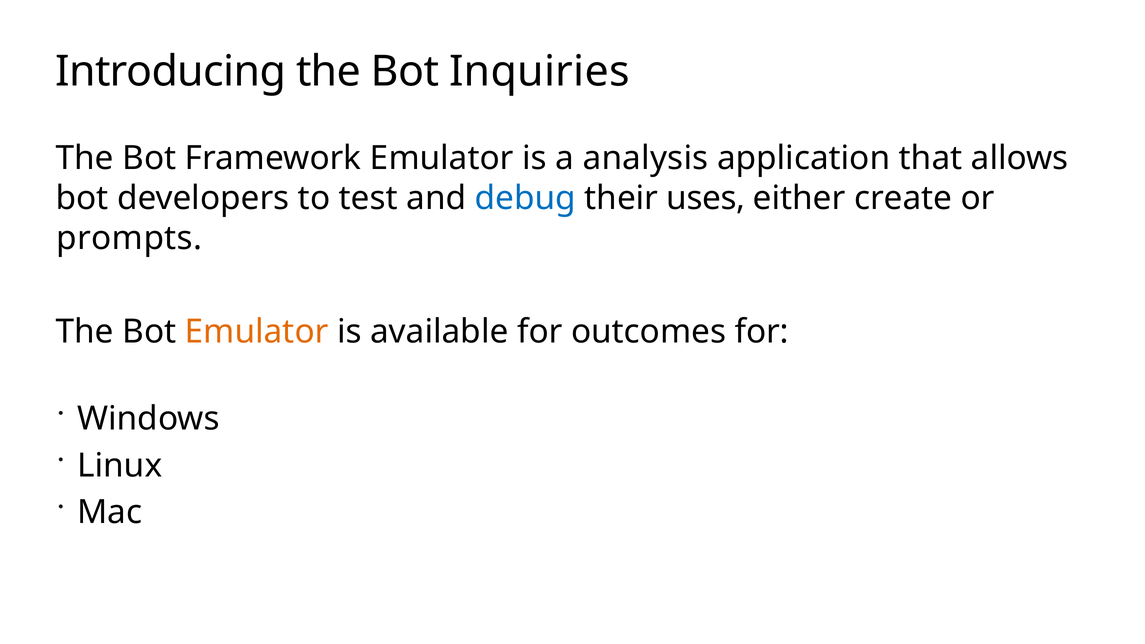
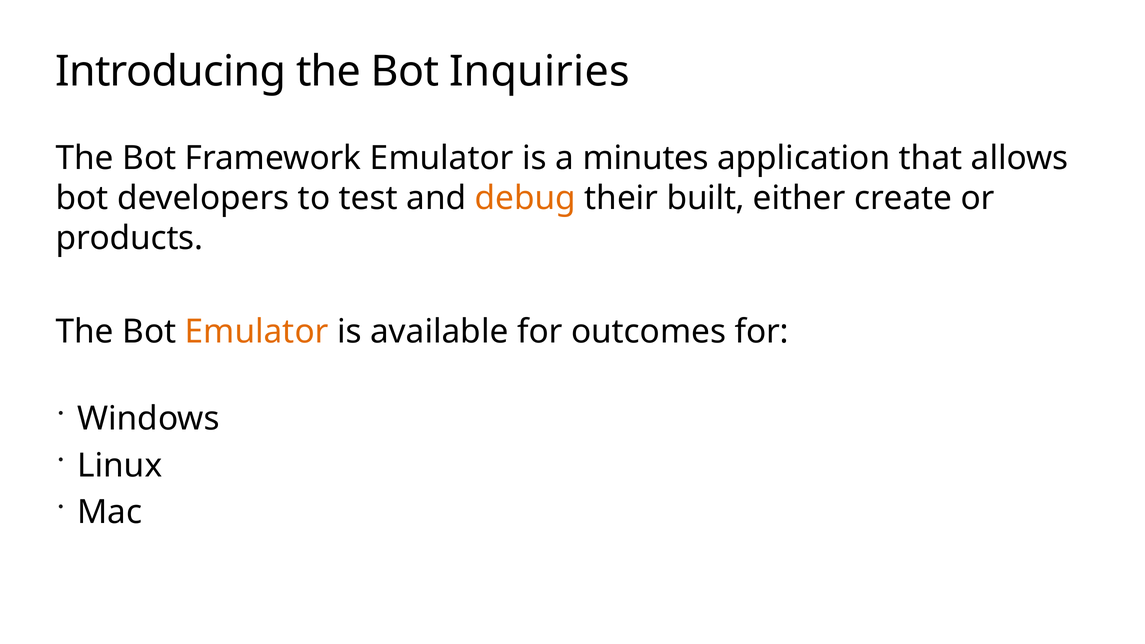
analysis: analysis -> minutes
debug colour: blue -> orange
uses: uses -> built
prompts: prompts -> products
